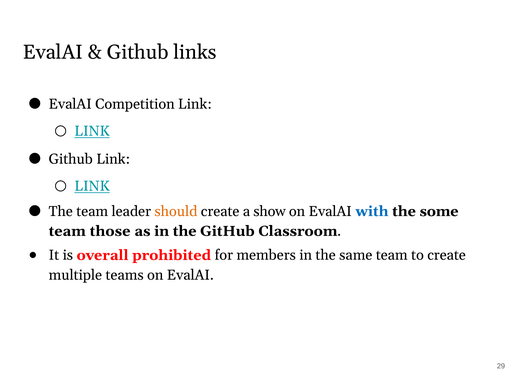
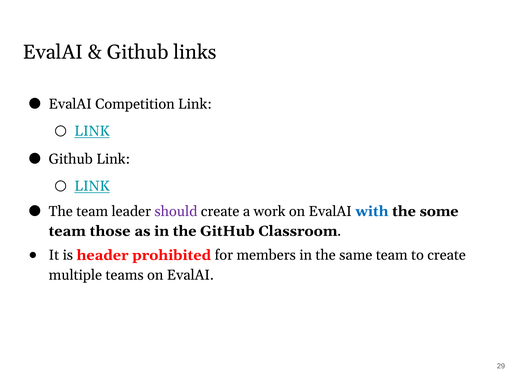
should colour: orange -> purple
show: show -> work
overall: overall -> header
